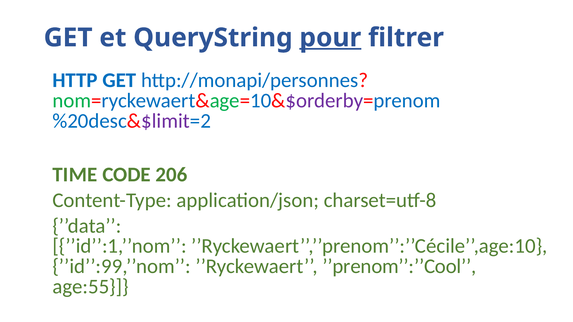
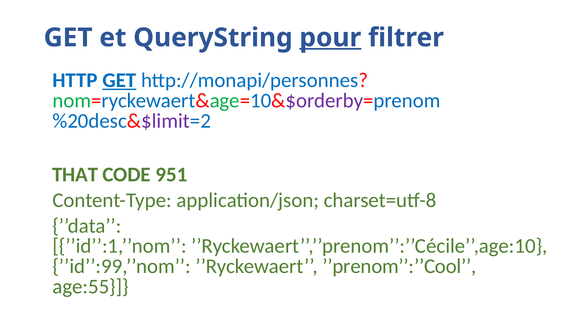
GET at (119, 81) underline: none -> present
TIME: TIME -> THAT
206: 206 -> 951
